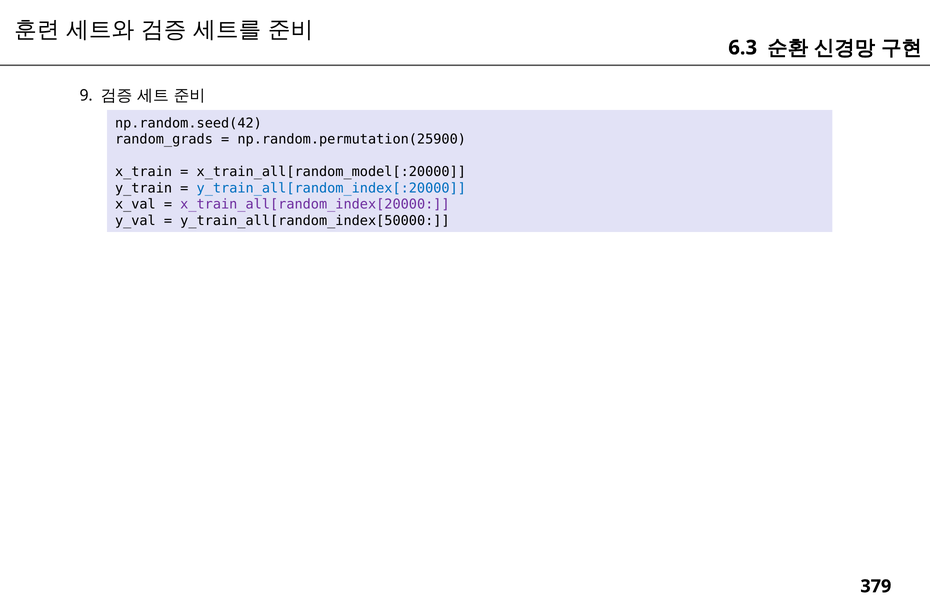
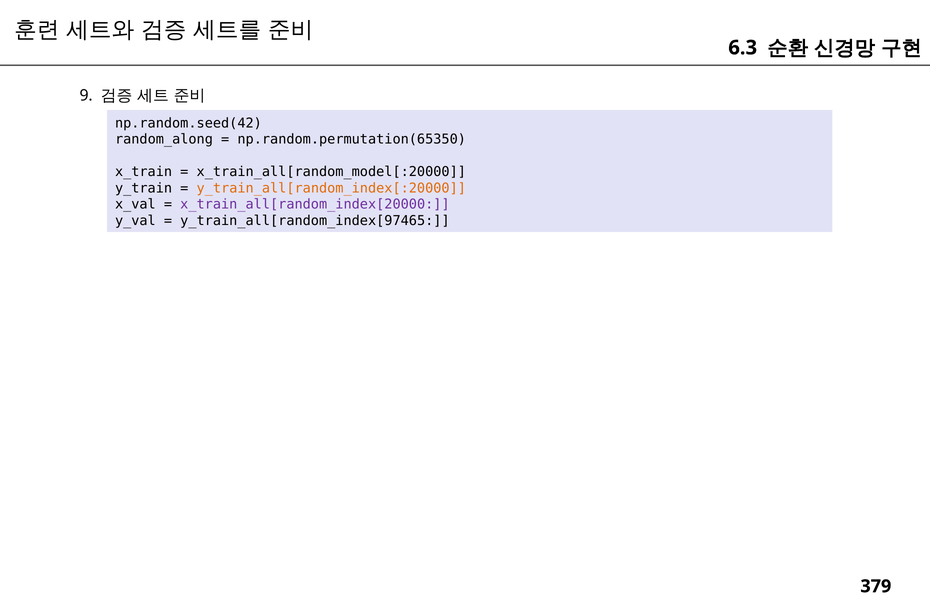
random_grads: random_grads -> random_along
np.random.permutation(25900: np.random.permutation(25900 -> np.random.permutation(65350
y_train_all[random_index[:20000 colour: blue -> orange
y_train_all[random_index[50000: y_train_all[random_index[50000 -> y_train_all[random_index[97465
